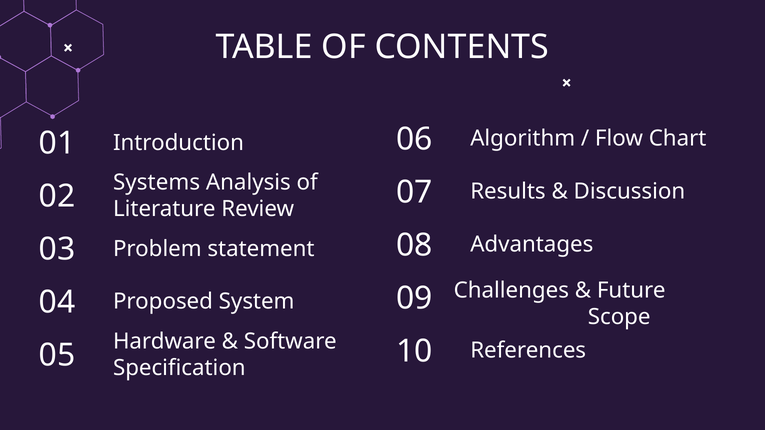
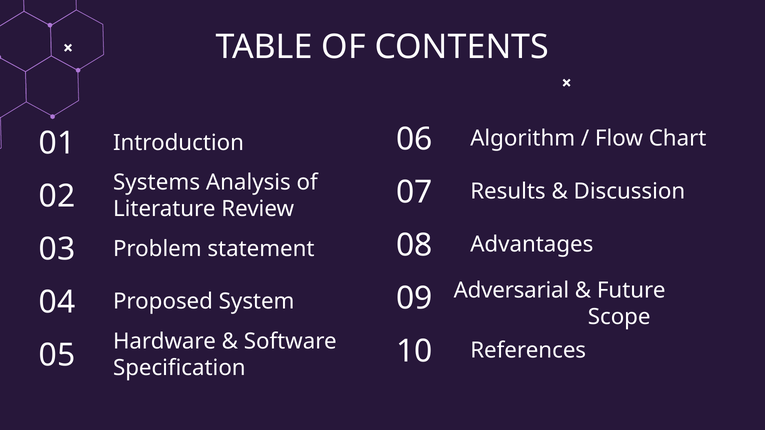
Challenges: Challenges -> Adversarial
